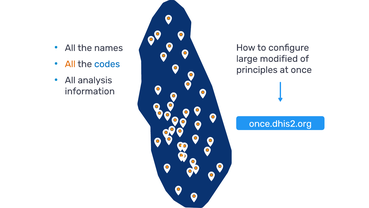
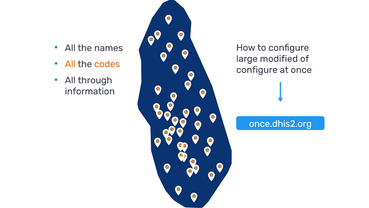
codes colour: blue -> orange
principles at (257, 70): principles -> configure
analysis: analysis -> through
